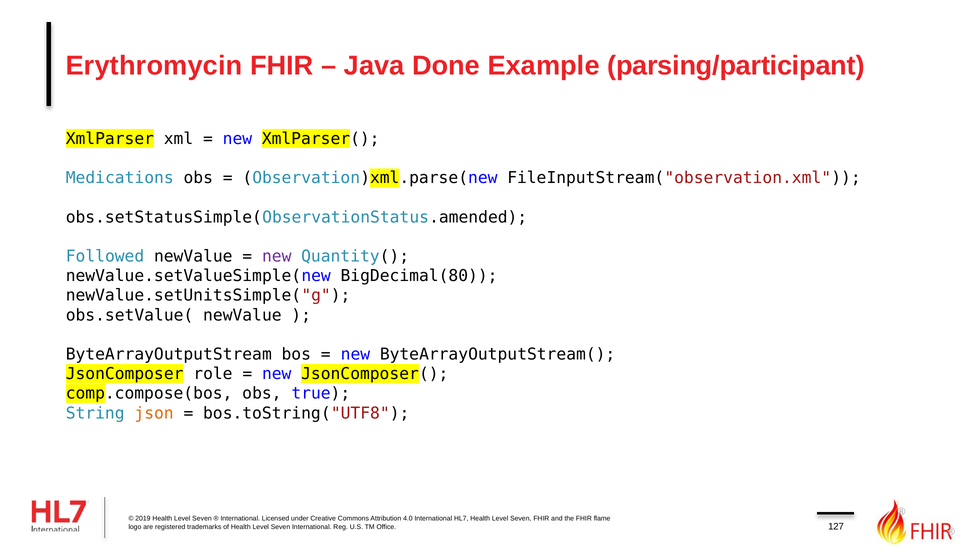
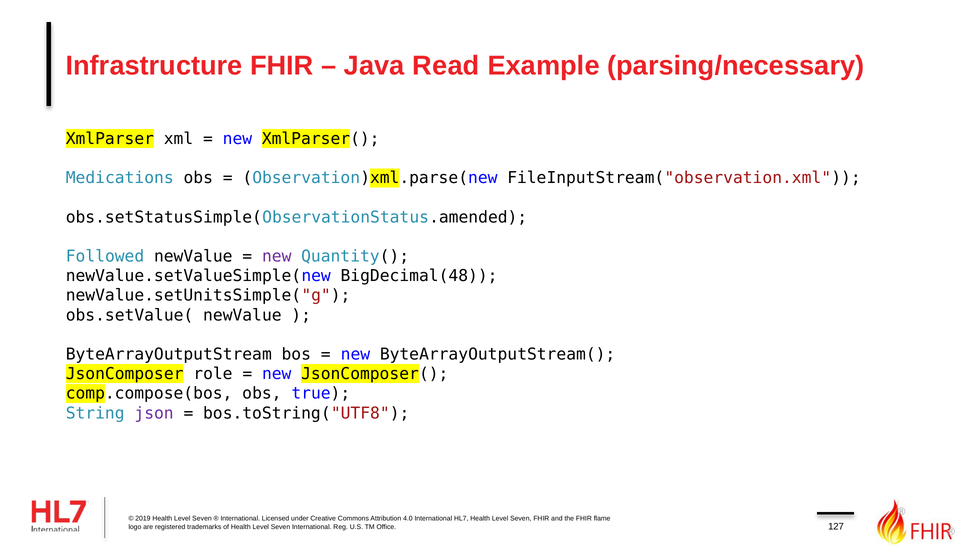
Erythromycin: Erythromycin -> Infrastructure
Done: Done -> Read
parsing/participant: parsing/participant -> parsing/necessary
BigDecimal(80: BigDecimal(80 -> BigDecimal(48
json colour: orange -> purple
